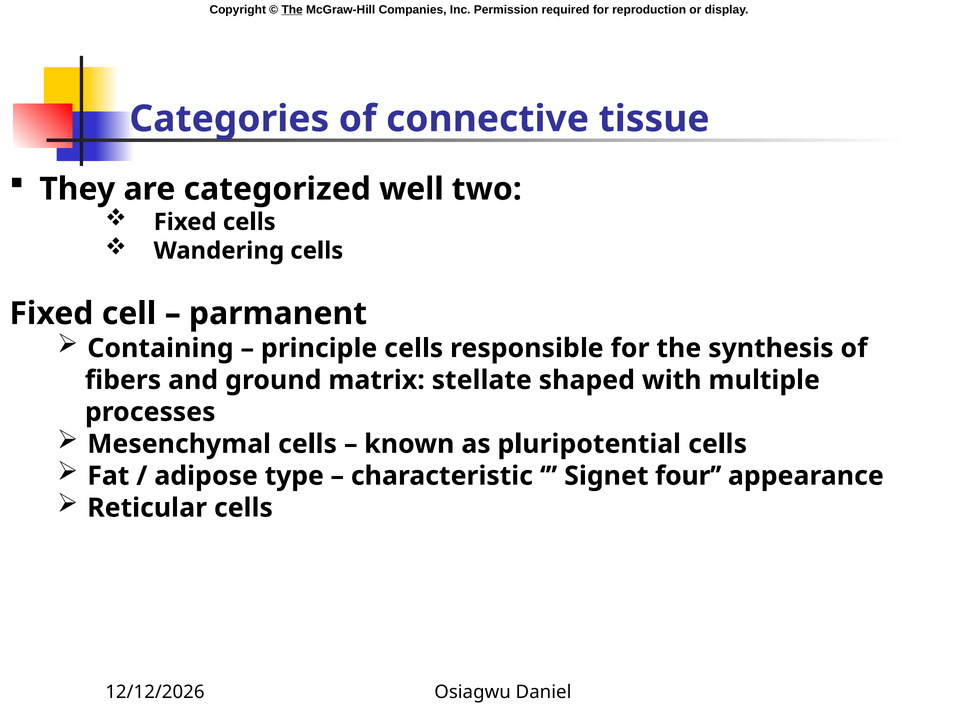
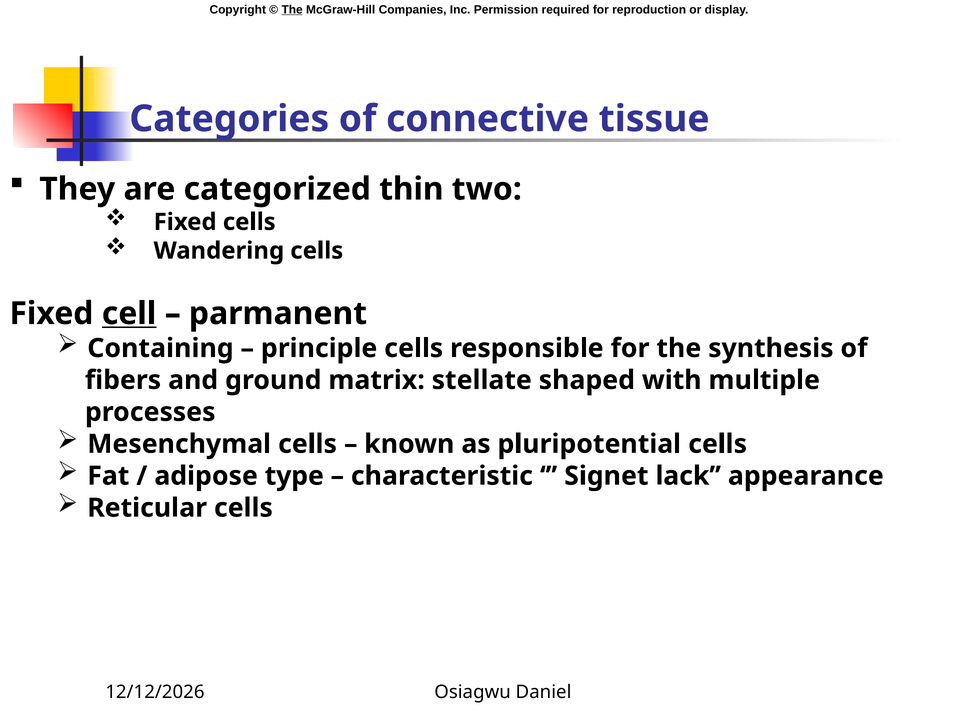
well: well -> thin
cell underline: none -> present
four: four -> lack
